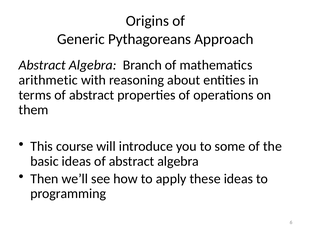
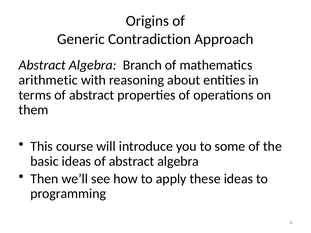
Pythagoreans: Pythagoreans -> Contradiction
